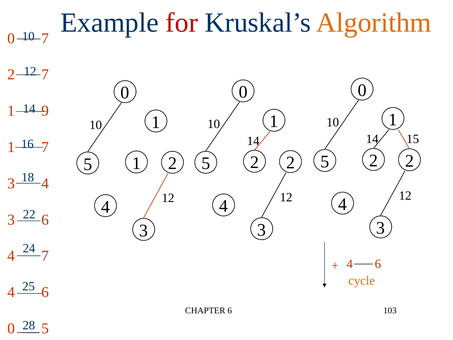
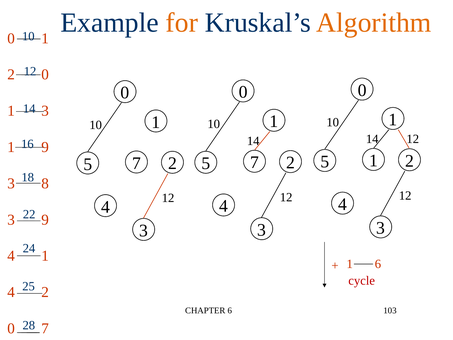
for colour: red -> orange
7 at (45, 38): 7 -> 1
7 at (45, 75): 7 -> 0
1 9: 9 -> 3
14 15: 15 -> 12
1 7: 7 -> 9
2 at (373, 161): 2 -> 1
2 at (254, 162): 2 -> 7
1 at (136, 163): 1 -> 7
4 at (45, 183): 4 -> 8
3 6: 6 -> 9
4 7: 7 -> 1
4 at (350, 264): 4 -> 1
cycle colour: orange -> red
6 at (45, 292): 6 -> 2
0 5: 5 -> 7
